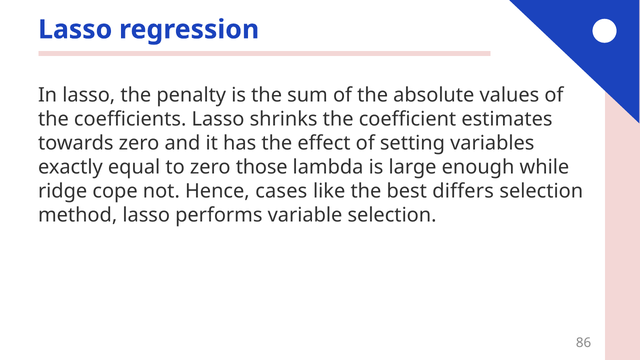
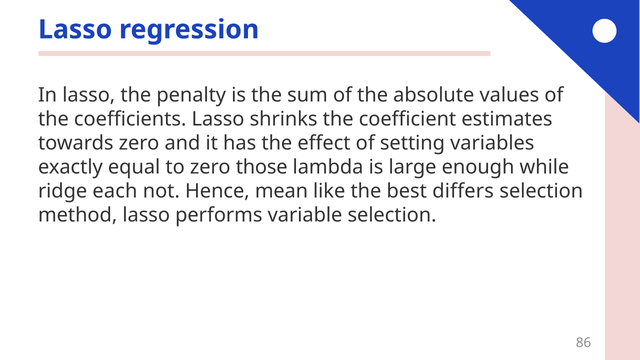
cope: cope -> each
cases: cases -> mean
